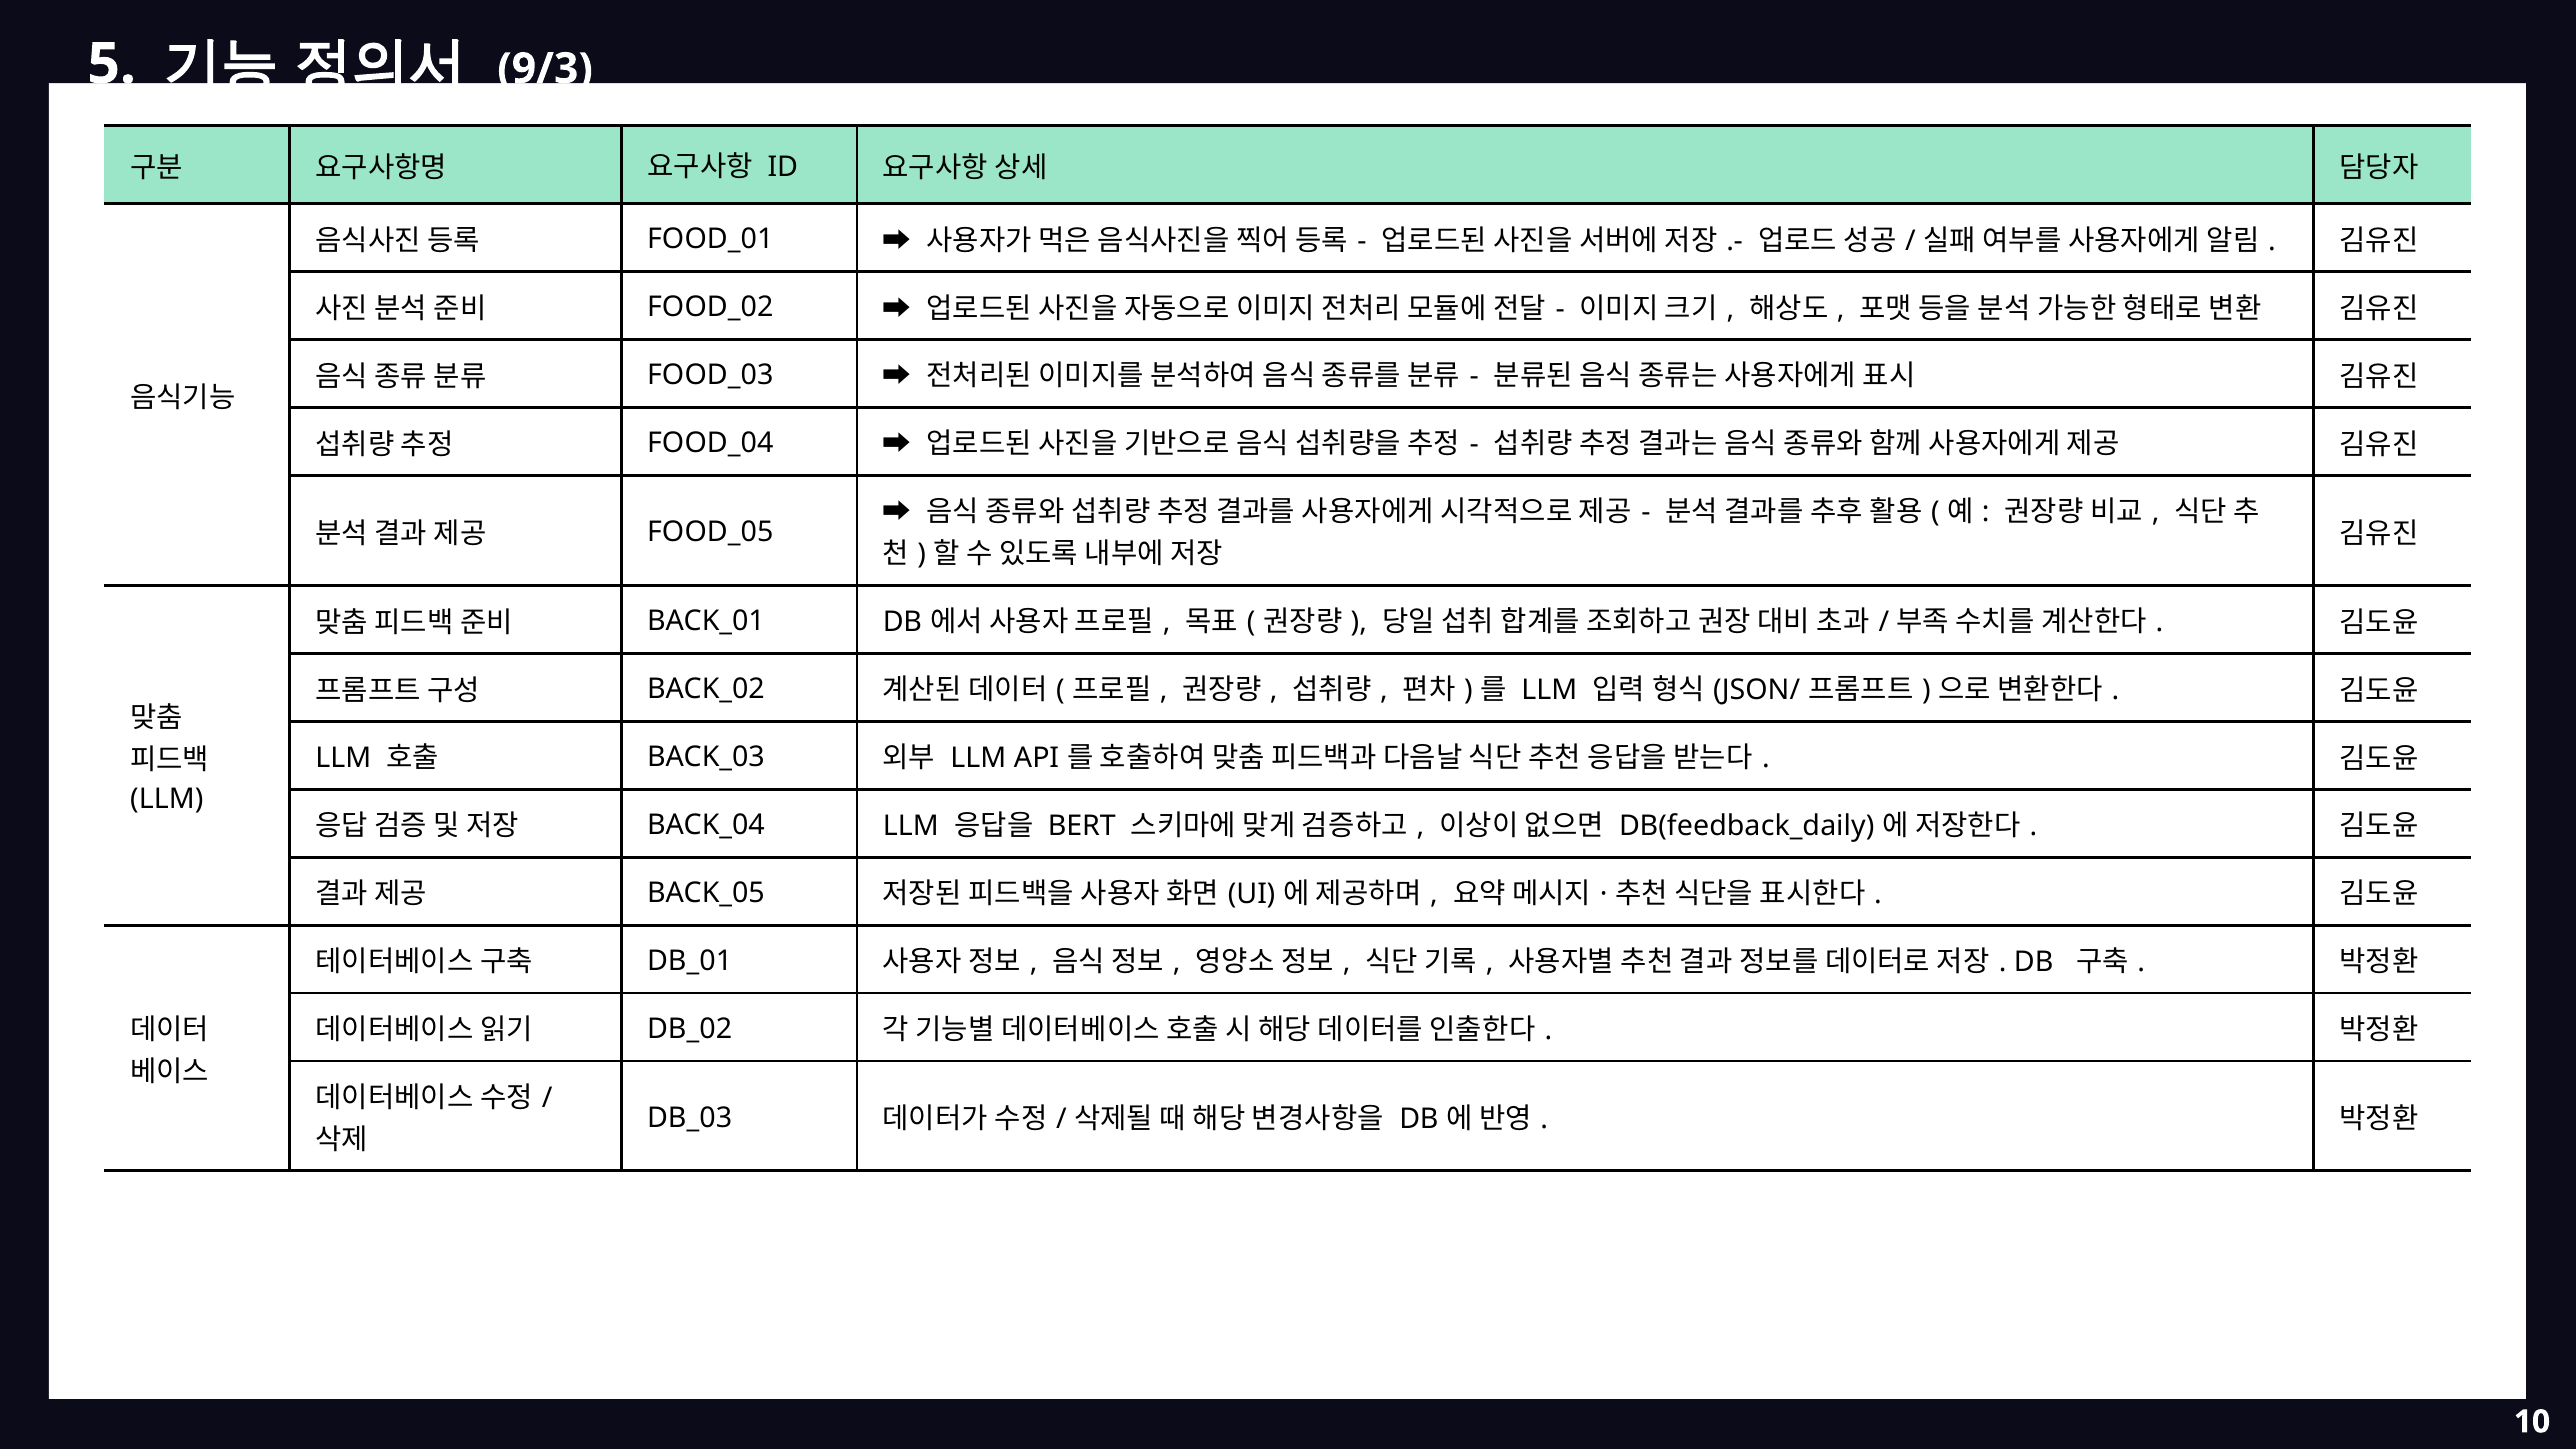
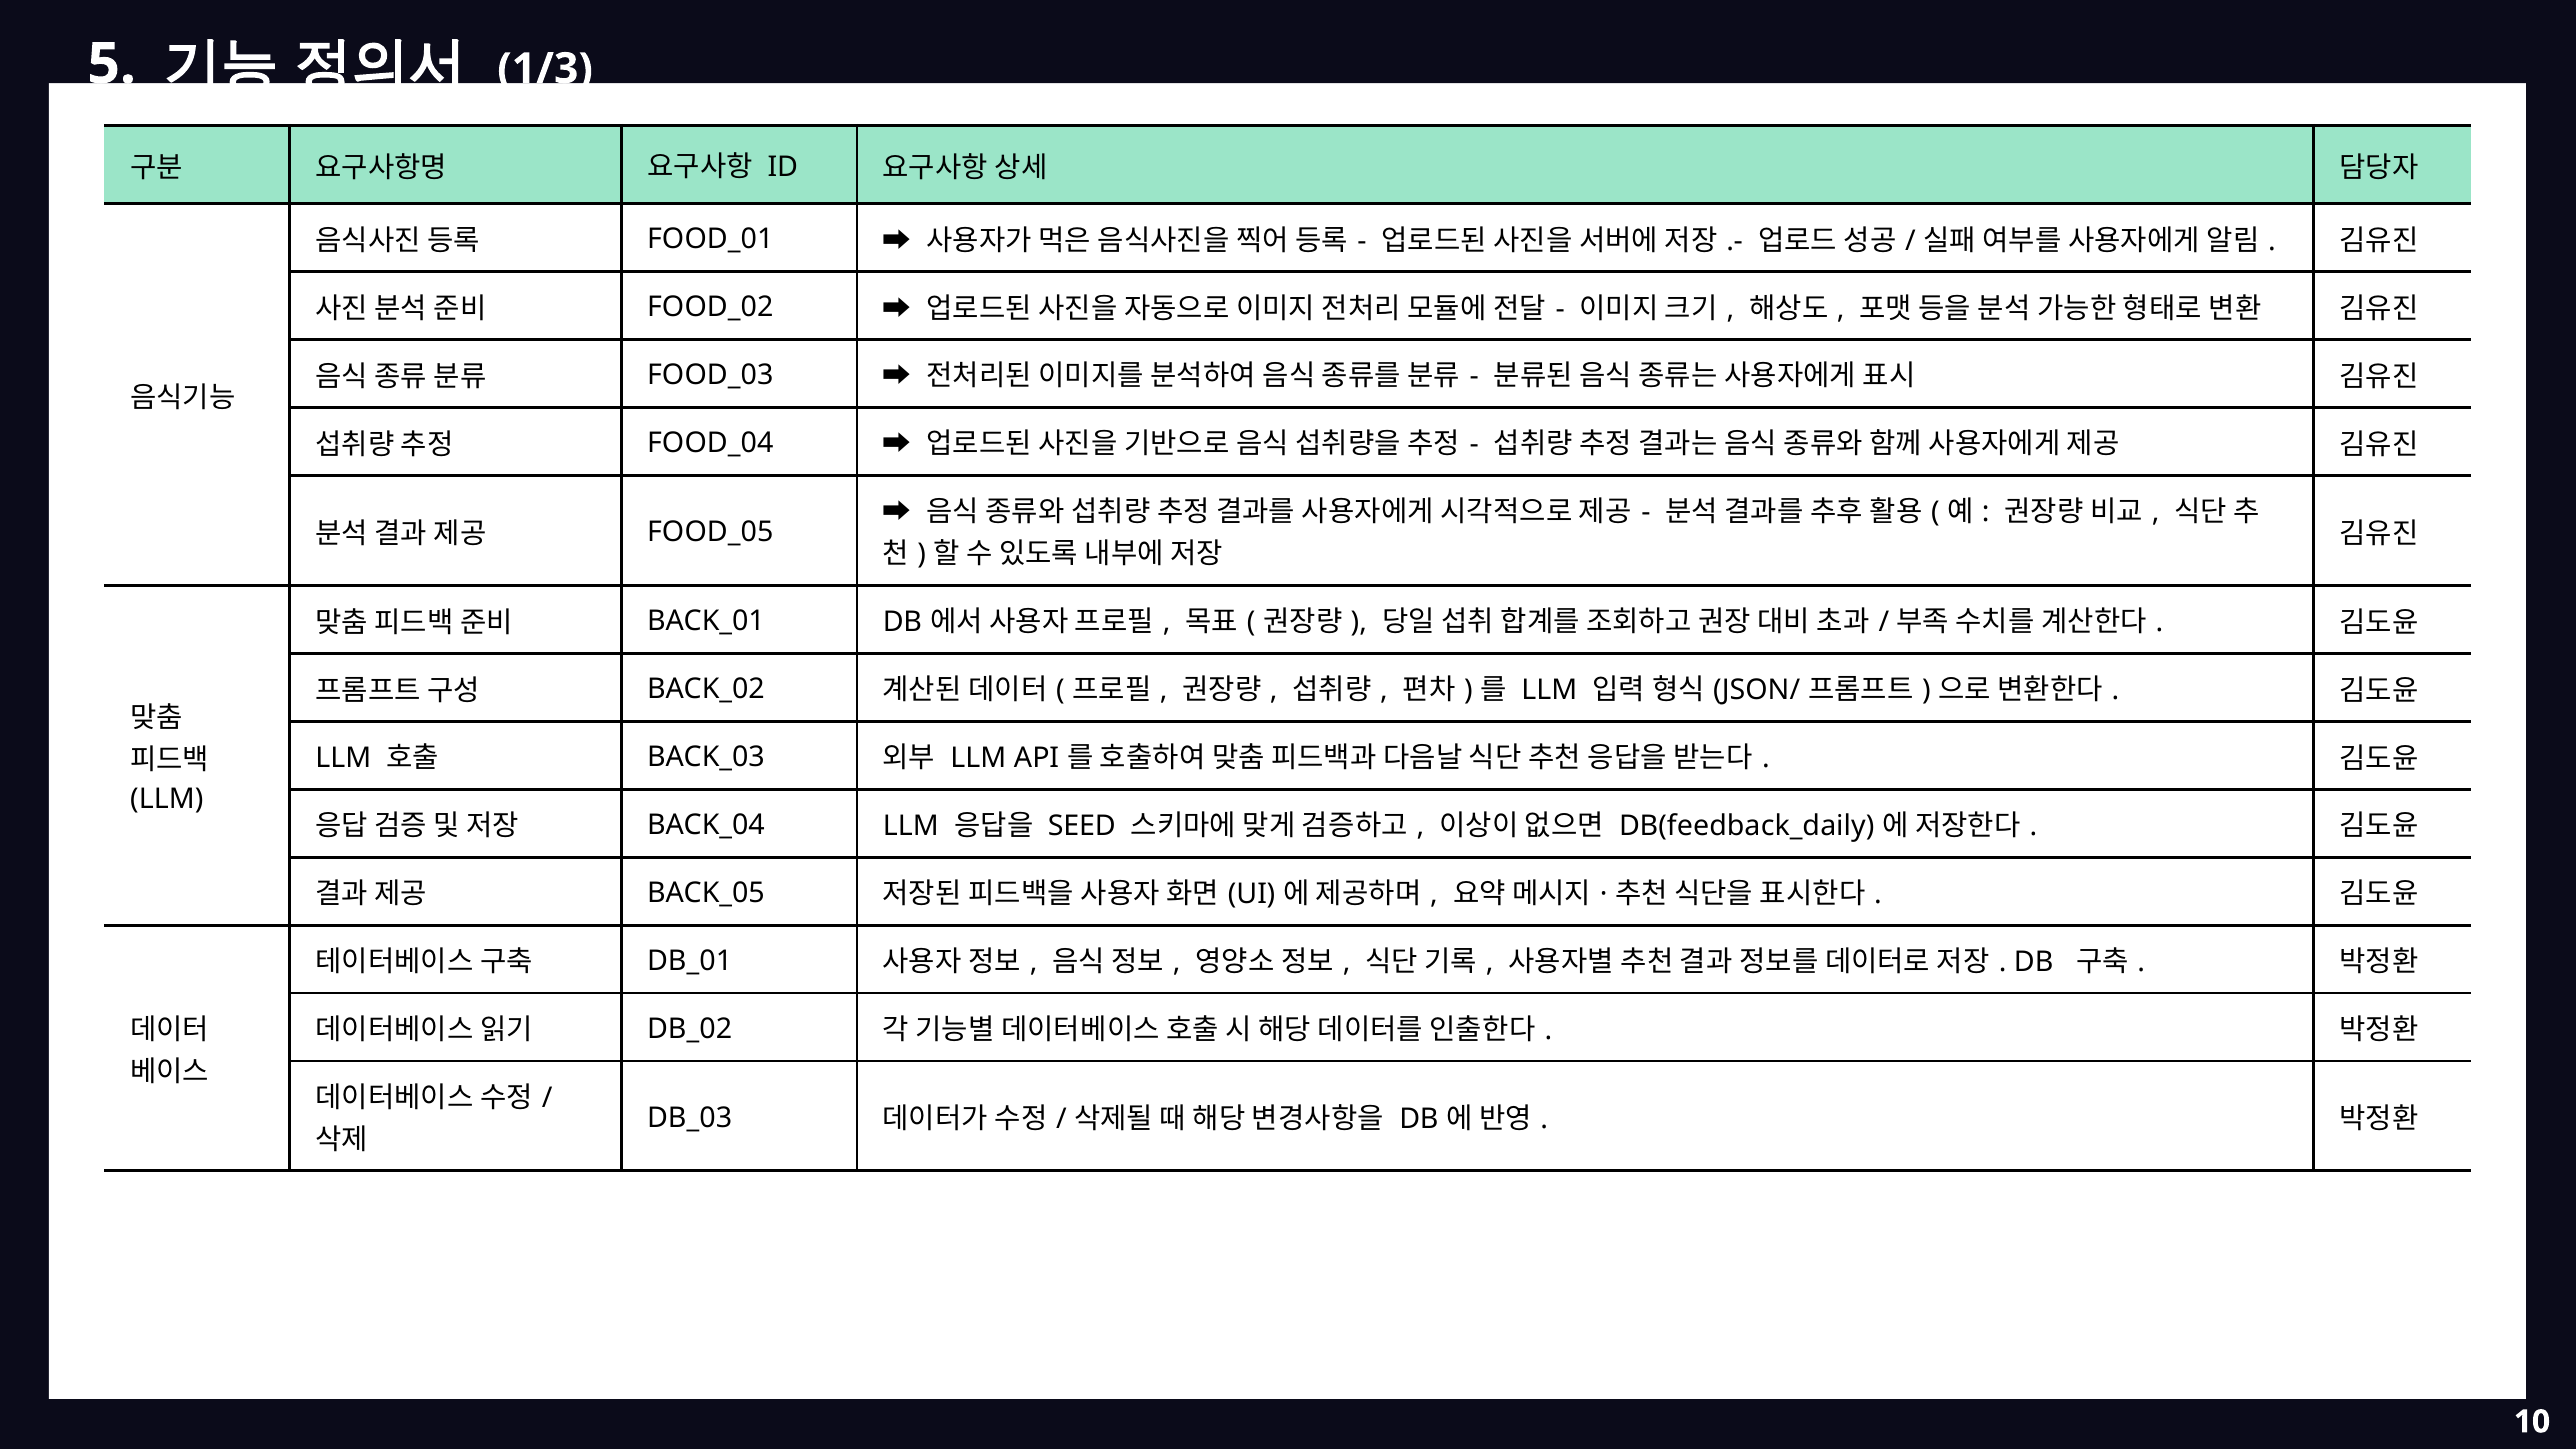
9/3: 9/3 -> 1/3
BERT: BERT -> SEED
